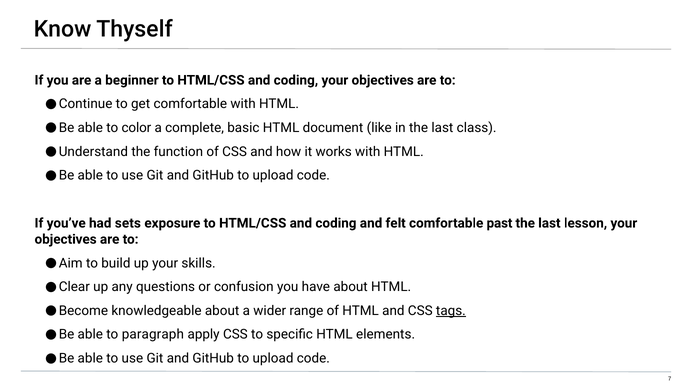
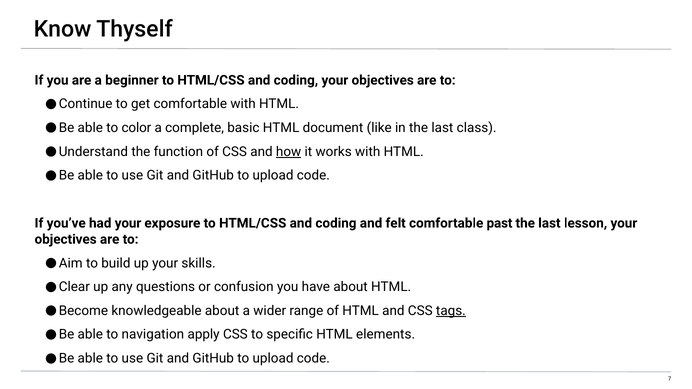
how underline: none -> present
had sets: sets -> your
paragraph: paragraph -> navigation
